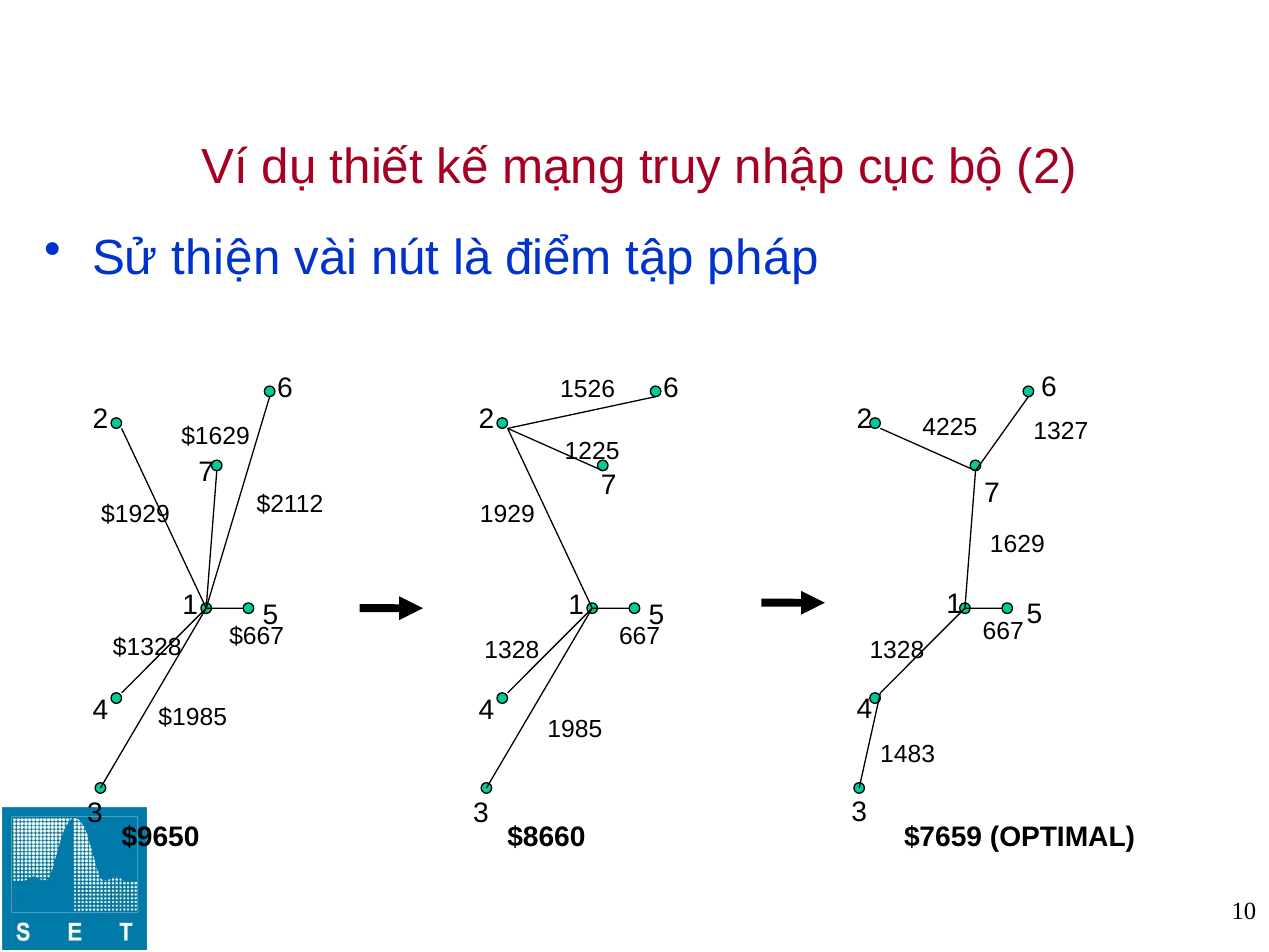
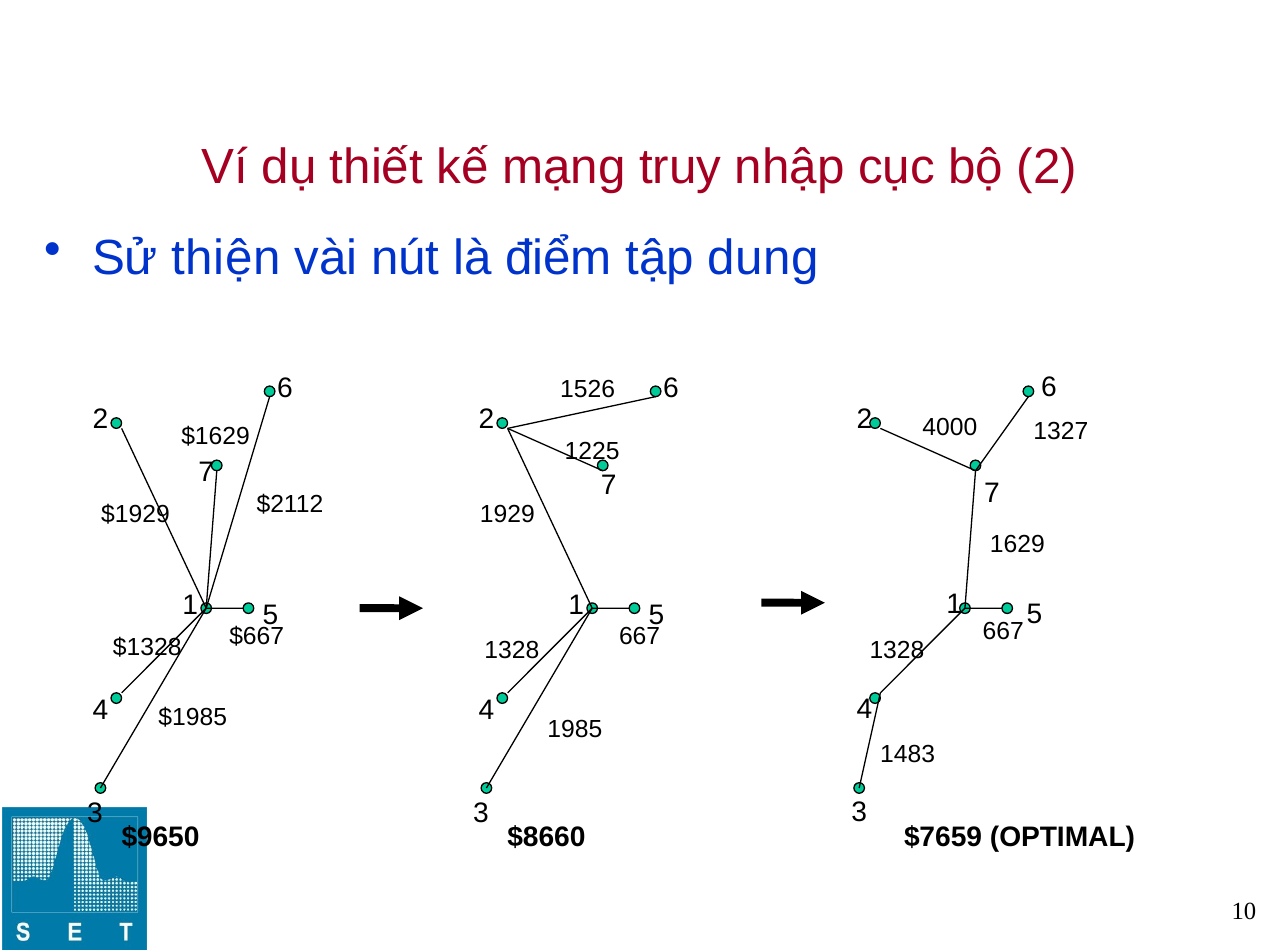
pháp: pháp -> dung
4225: 4225 -> 4000
